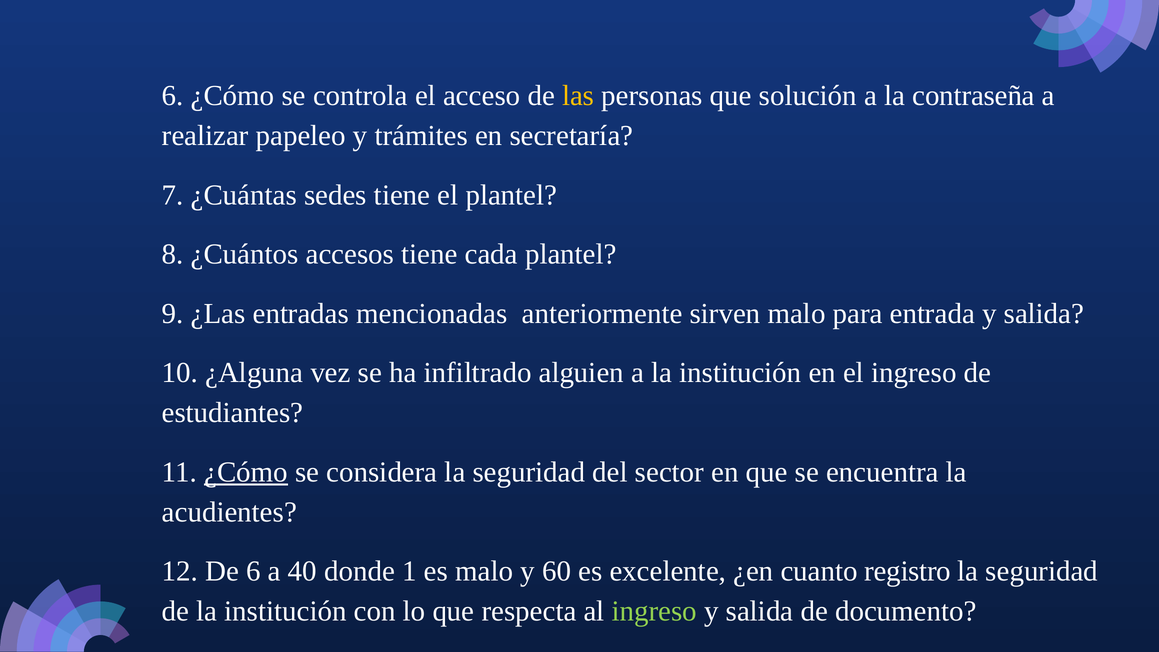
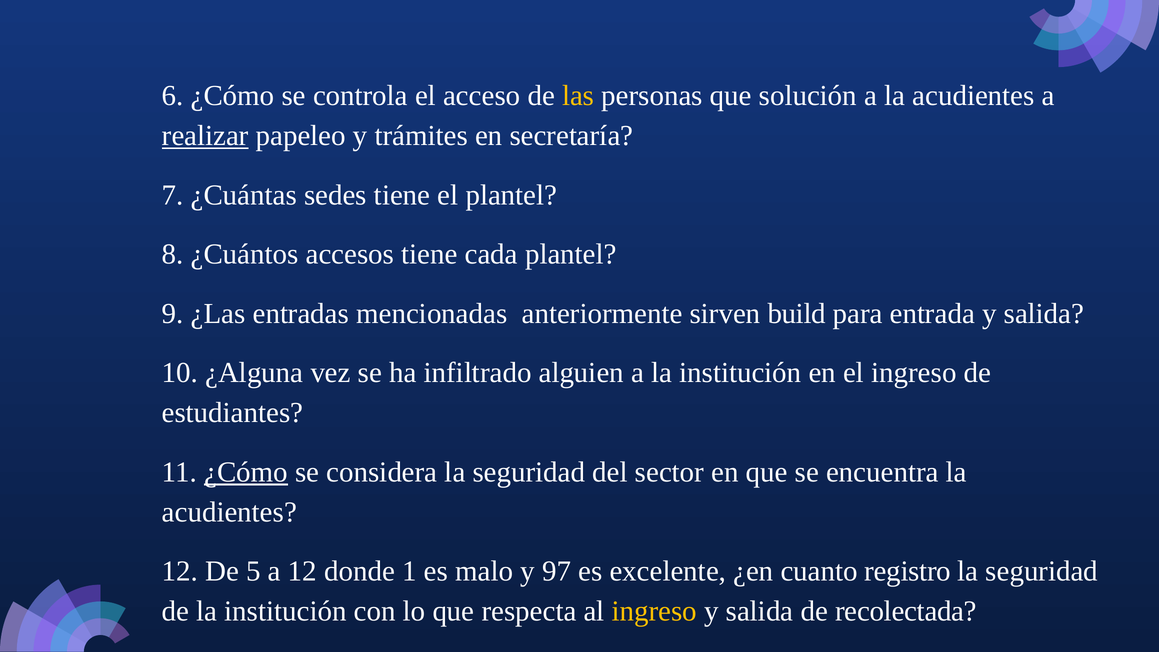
a la contraseña: contraseña -> acudientes
realizar underline: none -> present
sirven malo: malo -> build
De 6: 6 -> 5
a 40: 40 -> 12
60: 60 -> 97
ingreso at (654, 611) colour: light green -> yellow
documento: documento -> recolectada
